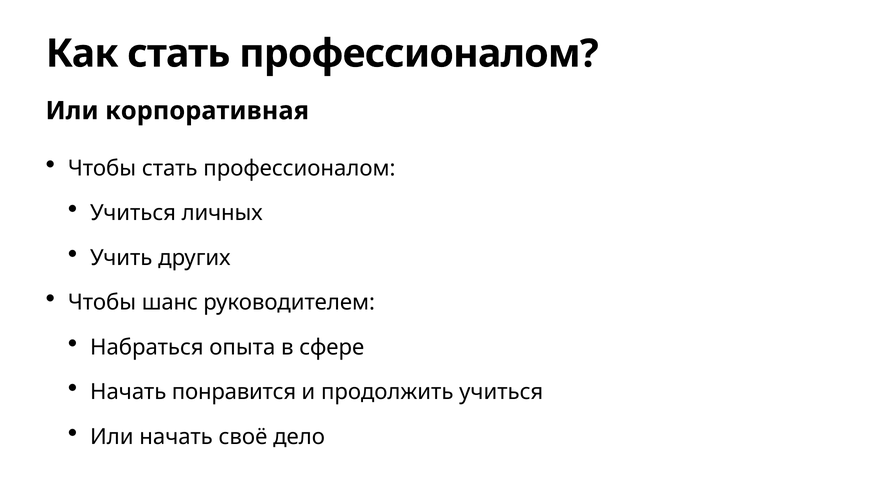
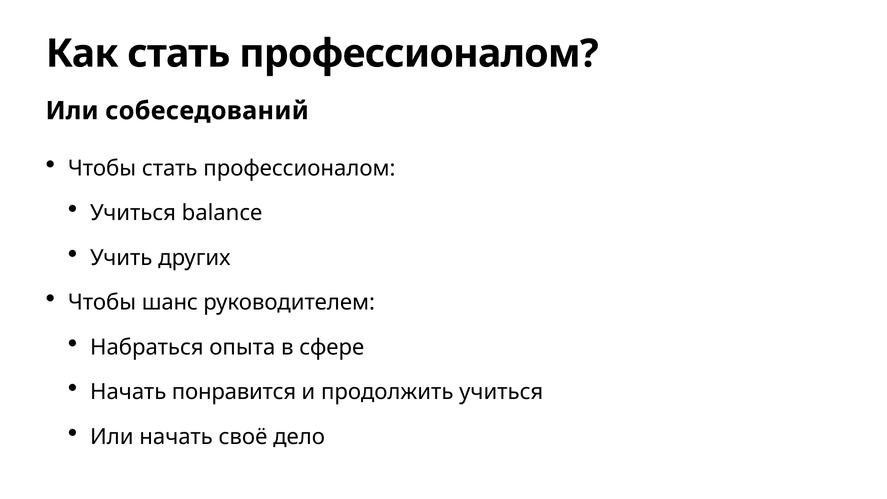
корпоративная: корпоративная -> собеседований
личных: личных -> balance
